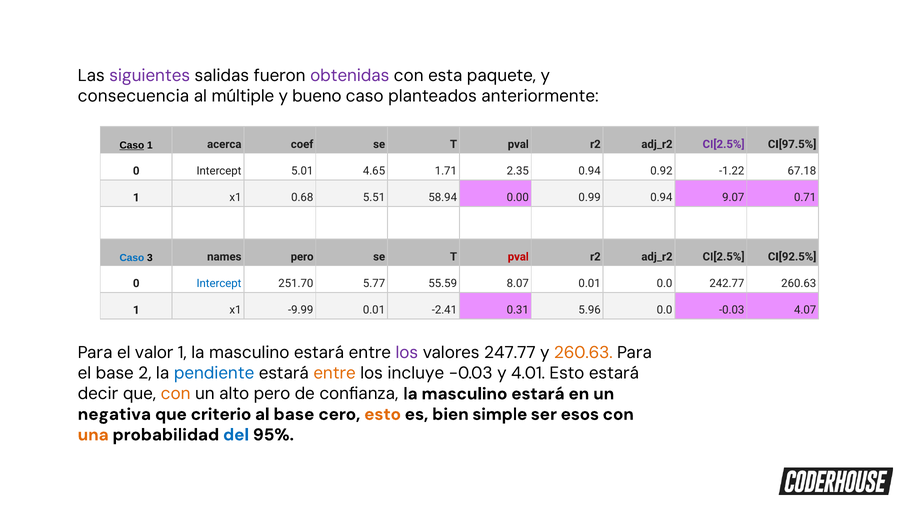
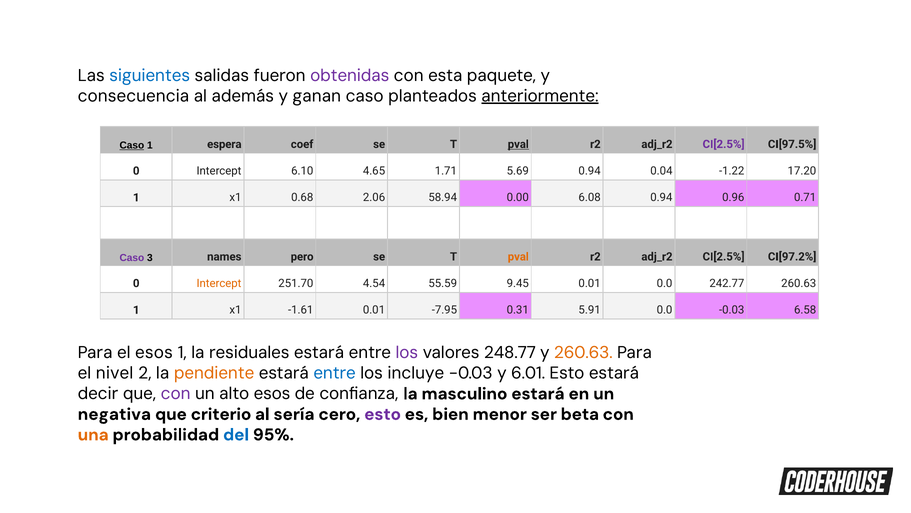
siguientes colour: purple -> blue
múltiple: múltiple -> además
bueno: bueno -> ganan
anteriormente underline: none -> present
acerca: acerca -> espera
pval at (518, 144) underline: none -> present
5.01: 5.01 -> 6.10
2.35: 2.35 -> 5.69
0.92: 0.92 -> 0.04
67.18: 67.18 -> 17.20
5.51: 5.51 -> 2.06
0.99: 0.99 -> 6.08
9.07: 9.07 -> 0.96
Caso at (132, 257) colour: blue -> purple
pval at (518, 256) colour: red -> orange
CI[92.5%: CI[92.5% -> CI[97.2%
Intercept at (219, 283) colour: blue -> orange
5.77: 5.77 -> 4.54
8.07: 8.07 -> 9.45
-9.99: -9.99 -> -1.61
-2.41: -2.41 -> -7.95
5.96: 5.96 -> 5.91
4.07: 4.07 -> 6.58
el valor: valor -> esos
1 la masculino: masculino -> residuales
247.77: 247.77 -> 248.77
el base: base -> nivel
pendiente colour: blue -> orange
entre at (335, 373) colour: orange -> blue
4.01: 4.01 -> 6.01
con at (176, 393) colour: orange -> purple
alto pero: pero -> esos
al base: base -> sería
esto at (383, 414) colour: orange -> purple
simple: simple -> menor
esos: esos -> beta
